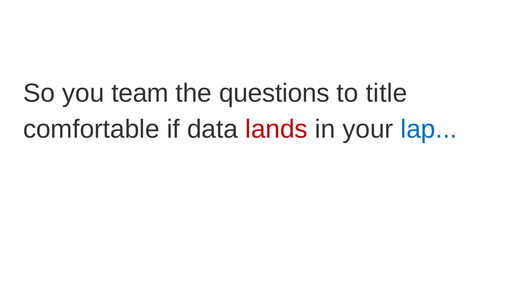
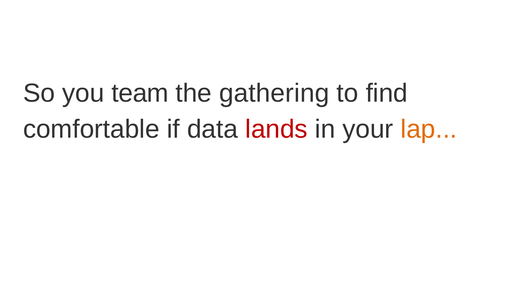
questions: questions -> gathering
title: title -> find
lap colour: blue -> orange
